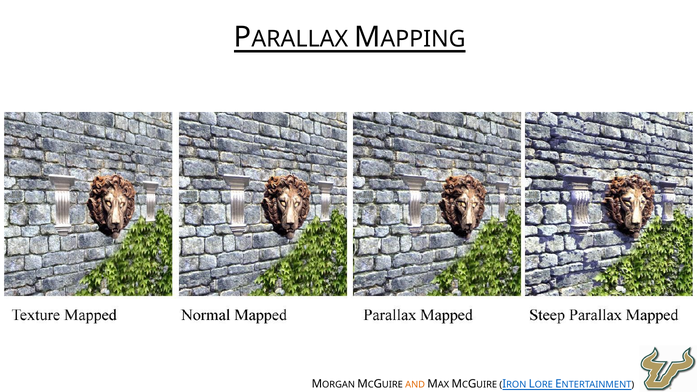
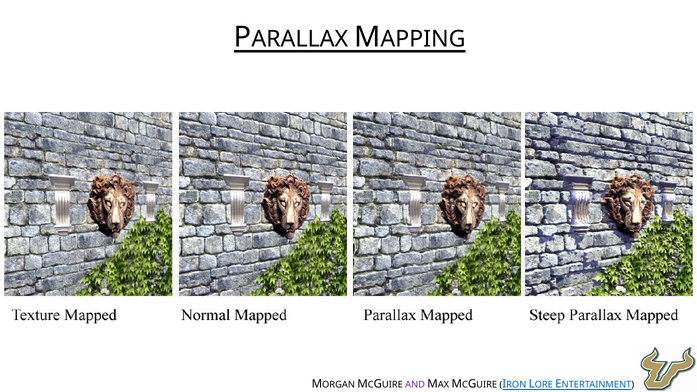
AND colour: orange -> purple
